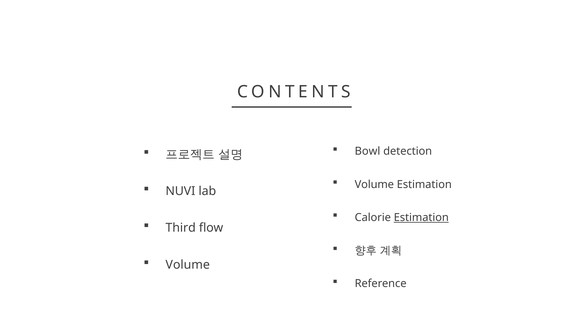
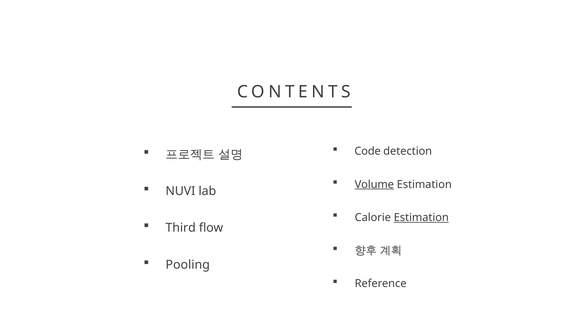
Bowl: Bowl -> Code
Volume at (374, 184) underline: none -> present
Volume at (188, 264): Volume -> Pooling
